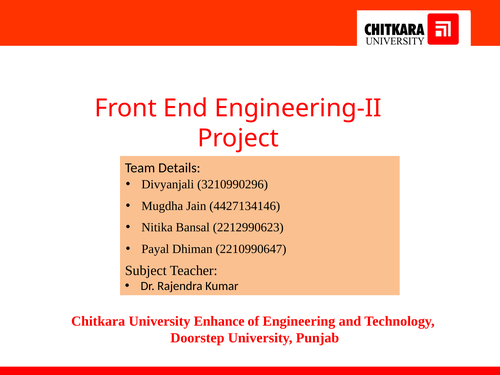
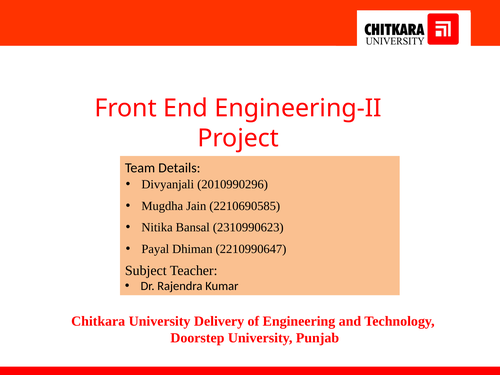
3210990296: 3210990296 -> 2010990296
4427134146: 4427134146 -> 2210690585
2212990623: 2212990623 -> 2310990623
Enhance: Enhance -> Delivery
